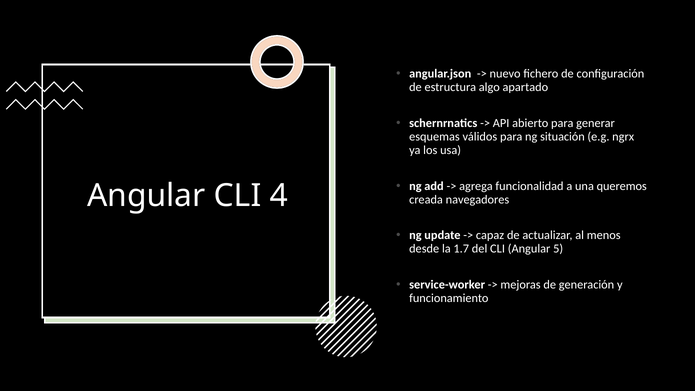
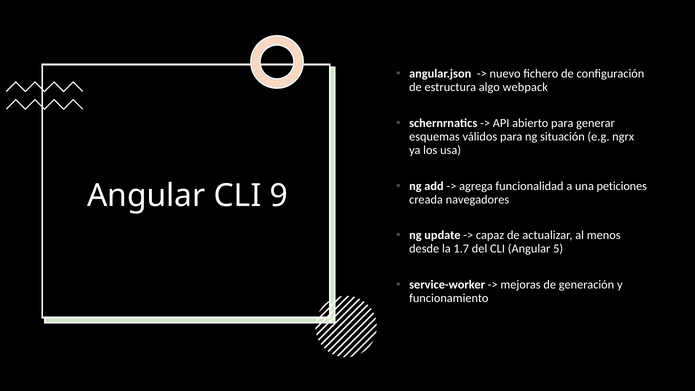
apartado: apartado -> webpack
queremos: queremos -> peticiones
4: 4 -> 9
